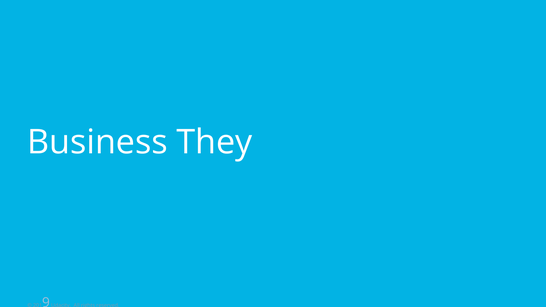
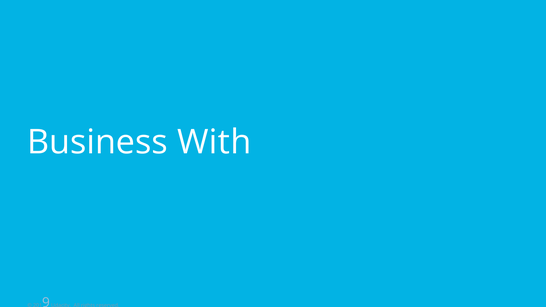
They: They -> With
